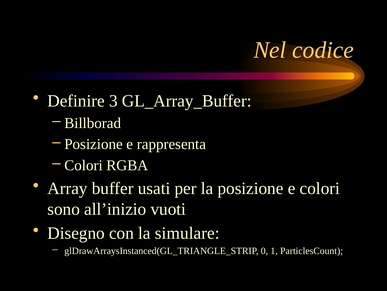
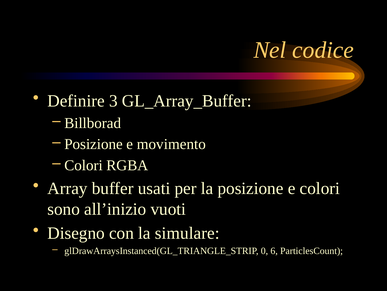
rappresenta: rappresenta -> movimento
1: 1 -> 6
